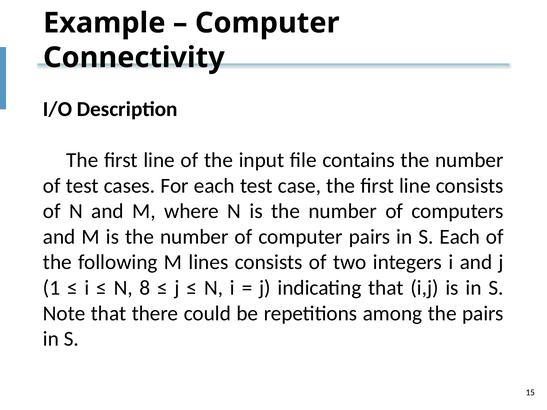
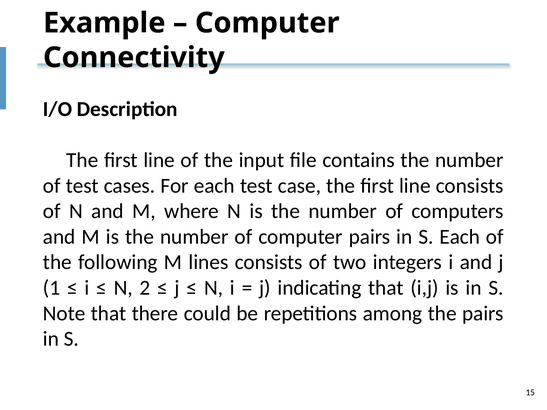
8: 8 -> 2
